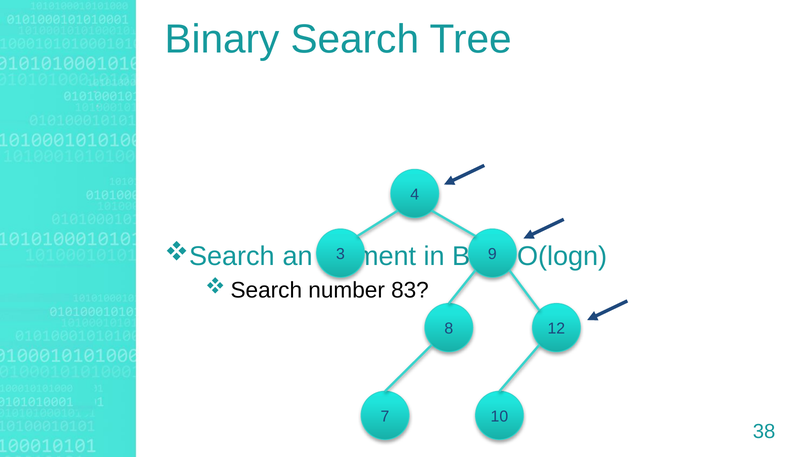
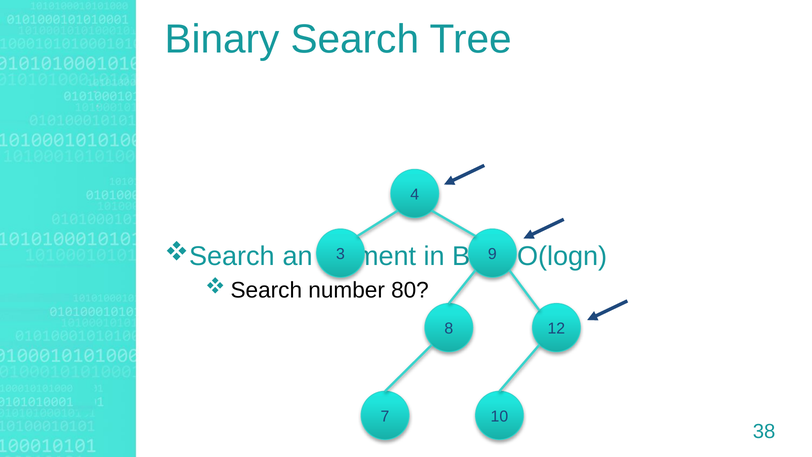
83: 83 -> 80
